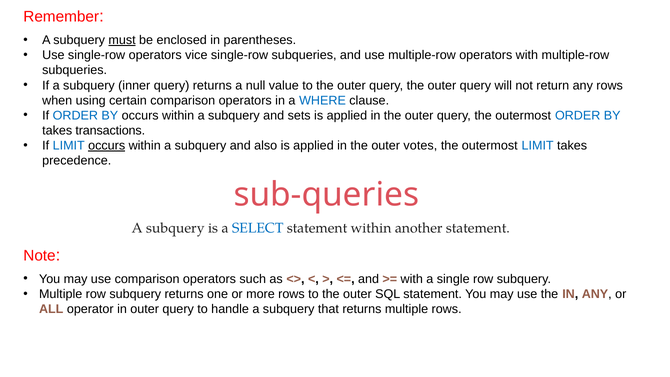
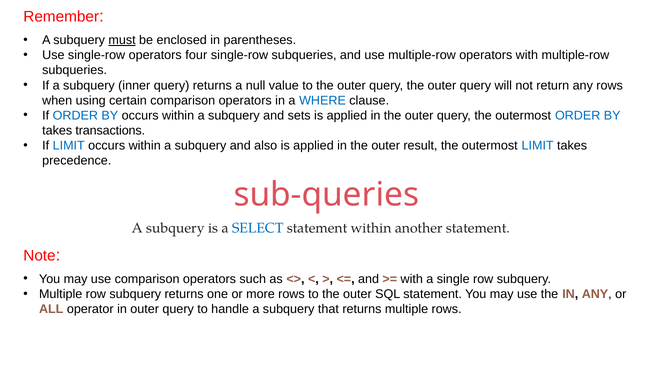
vice: vice -> four
occurs at (107, 146) underline: present -> none
votes: votes -> result
